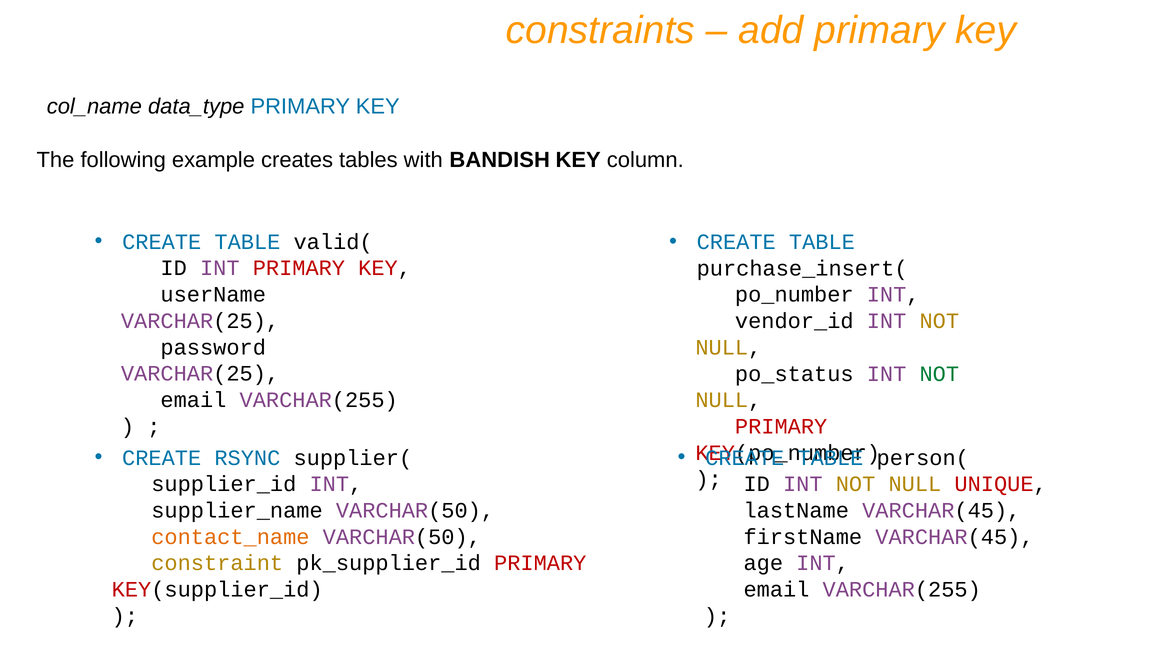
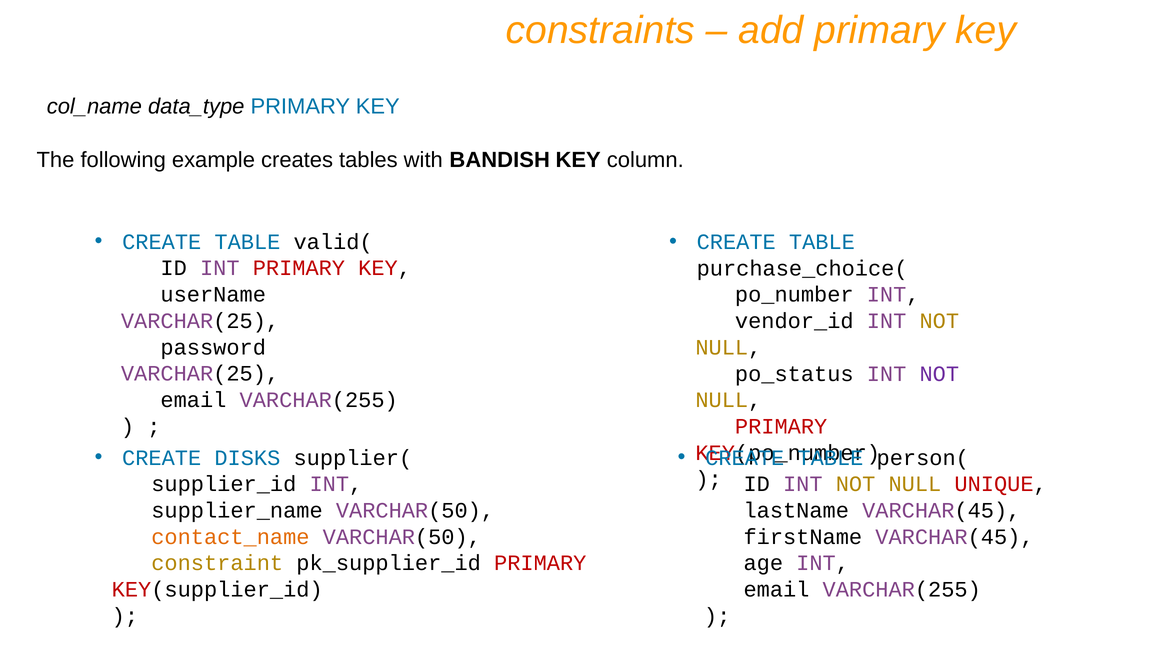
purchase_insert(: purchase_insert( -> purchase_choice(
NOT at (939, 374) colour: green -> purple
RSYNC: RSYNC -> DISKS
